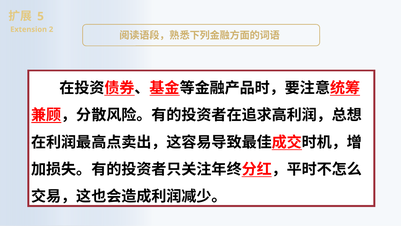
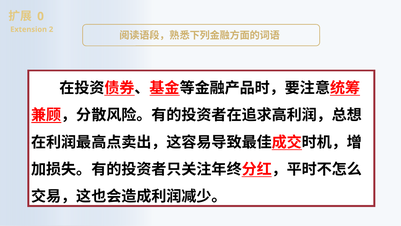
5: 5 -> 0
